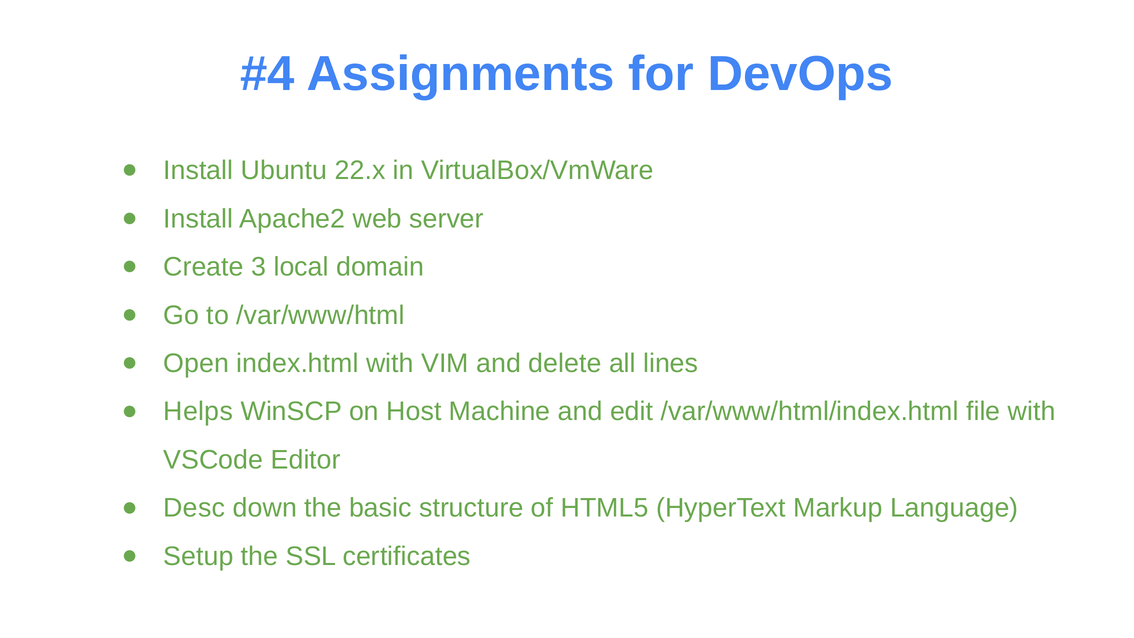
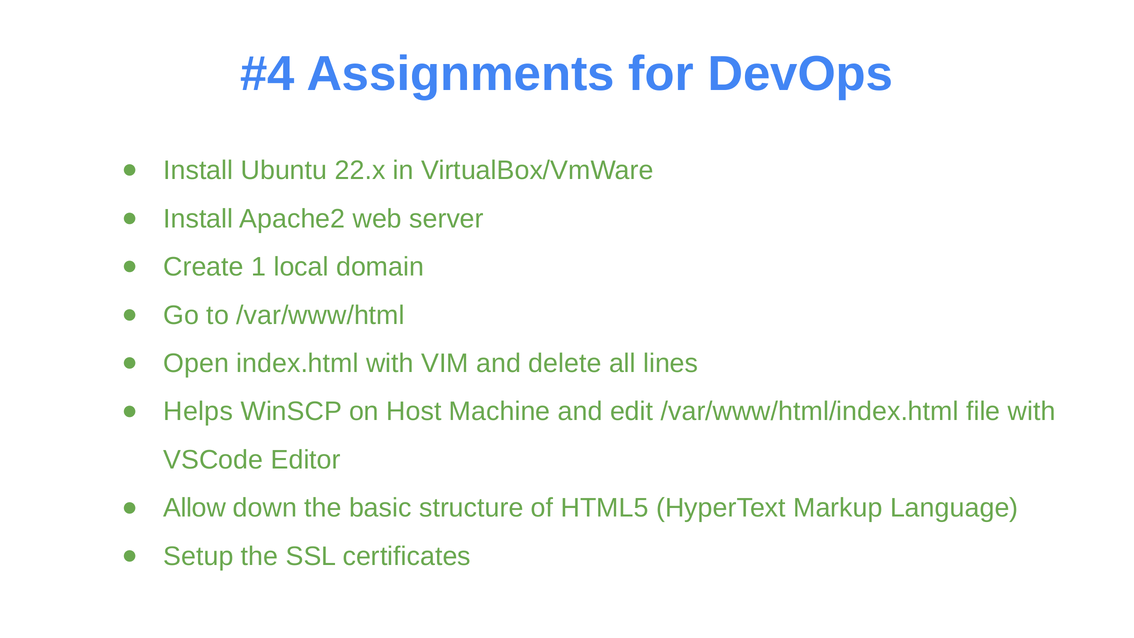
3: 3 -> 1
Desc: Desc -> Allow
